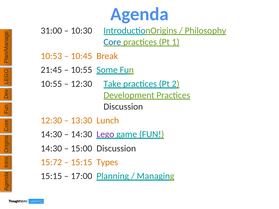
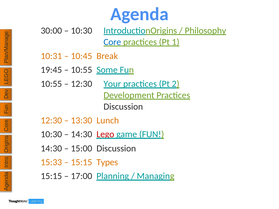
31:00: 31:00 -> 30:00
10:53: 10:53 -> 10:31
21:45: 21:45 -> 19:45
Take: Take -> Your
14:30 at (51, 134): 14:30 -> 10:30
Lego colour: purple -> red
15:72: 15:72 -> 15:33
